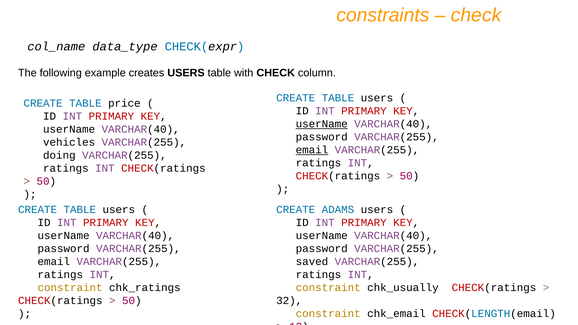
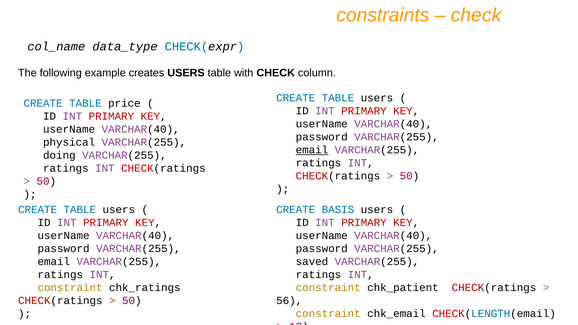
userName at (322, 124) underline: present -> none
vehicles: vehicles -> physical
ADAMS: ADAMS -> BASIS
chk_usually: chk_usually -> chk_patient
32: 32 -> 56
